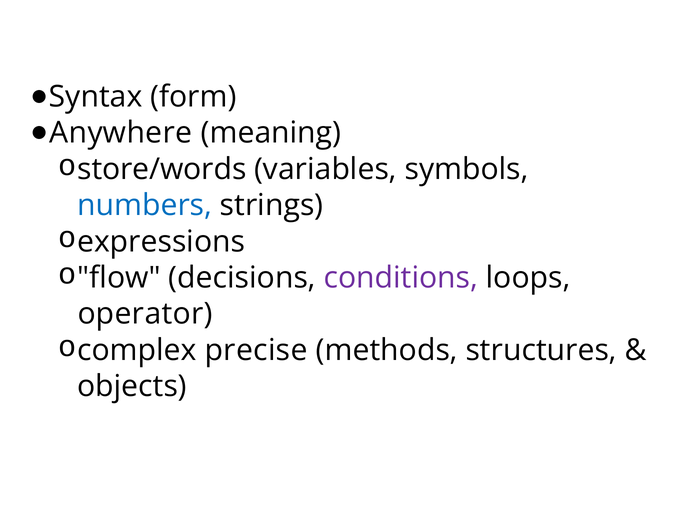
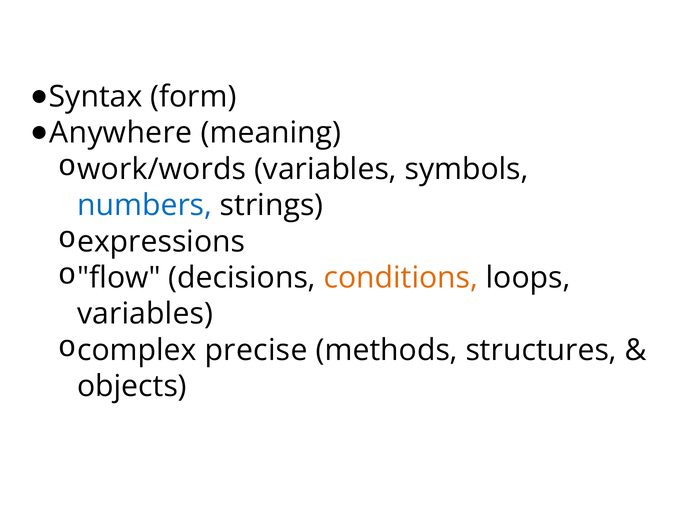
store/words: store/words -> work/words
conditions colour: purple -> orange
operator at (145, 314): operator -> variables
